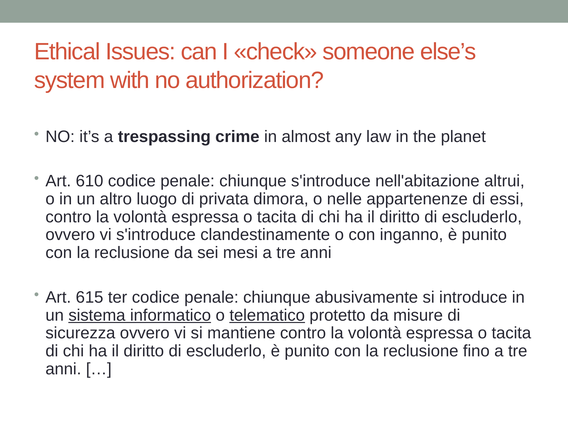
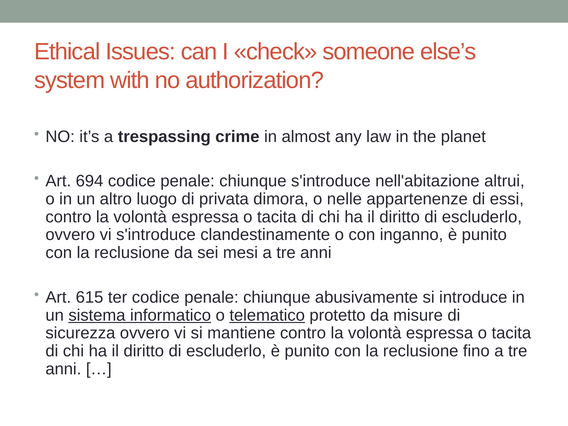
610: 610 -> 694
